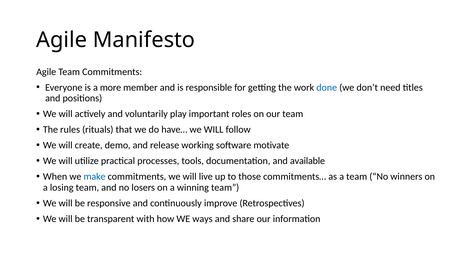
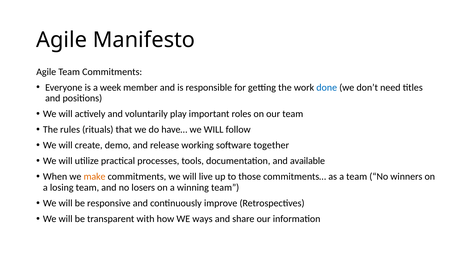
more: more -> week
motivate: motivate -> together
make colour: blue -> orange
